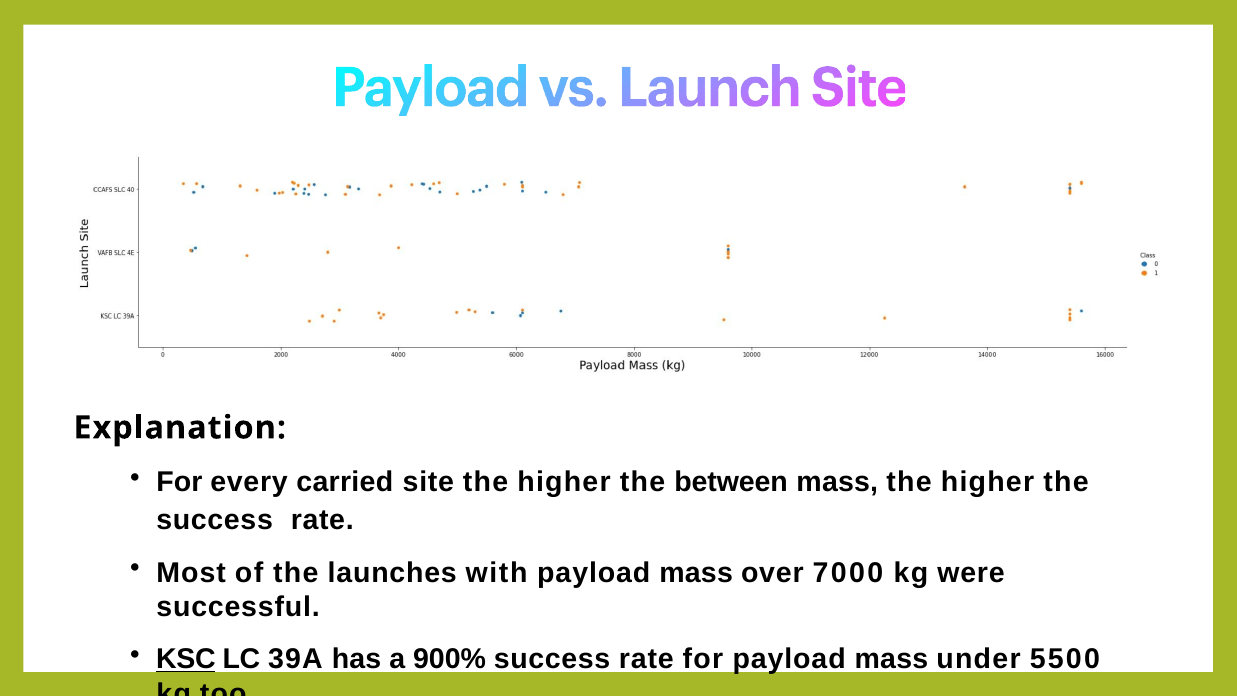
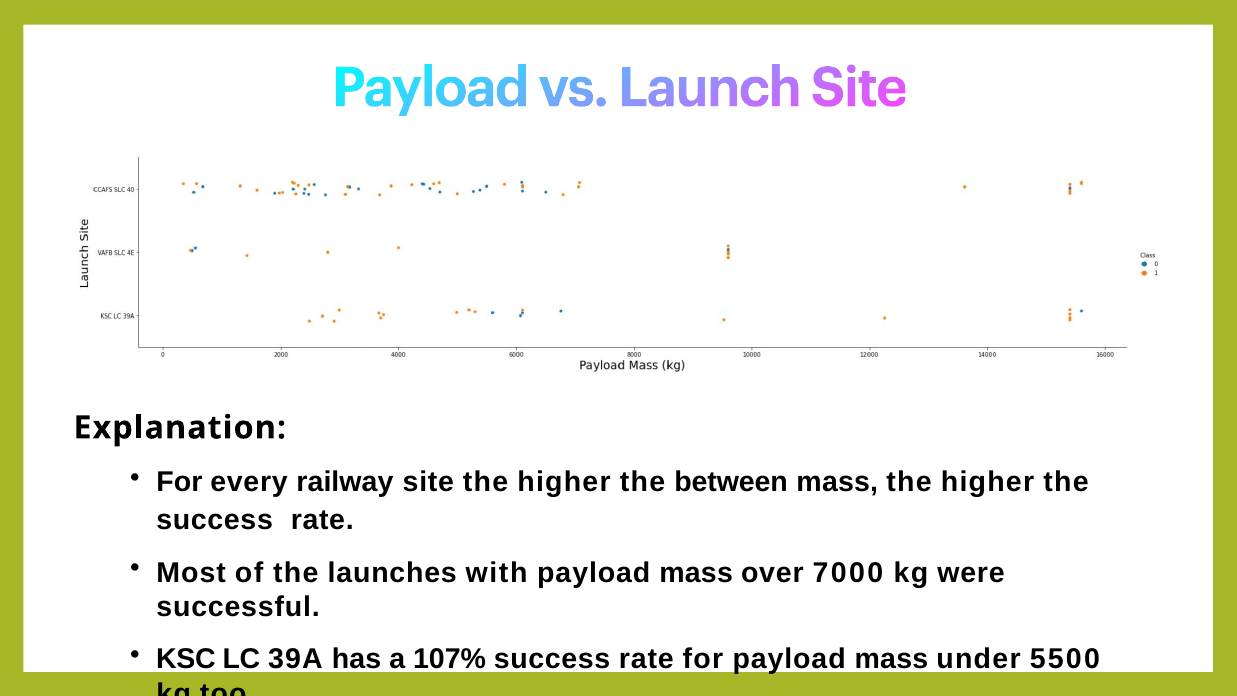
carried: carried -> railway
KSC underline: present -> none
900%: 900% -> 107%
